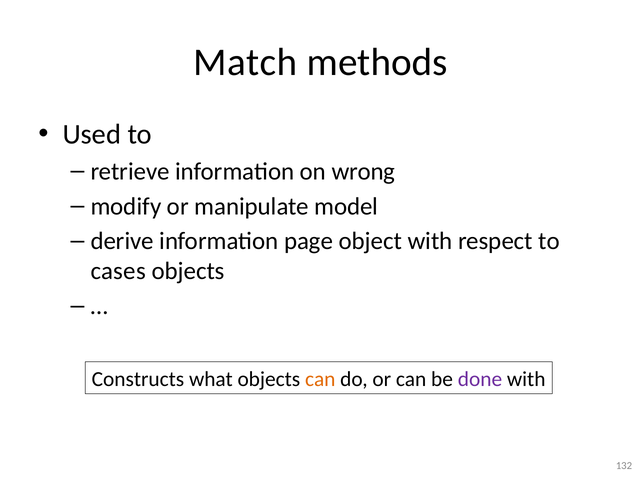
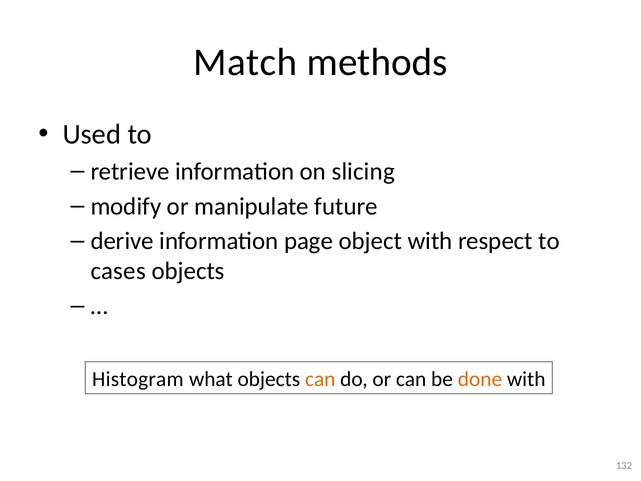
wrong: wrong -> slicing
model: model -> future
Constructs: Constructs -> Histogram
done colour: purple -> orange
